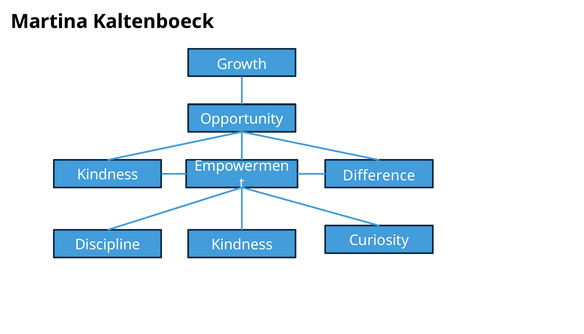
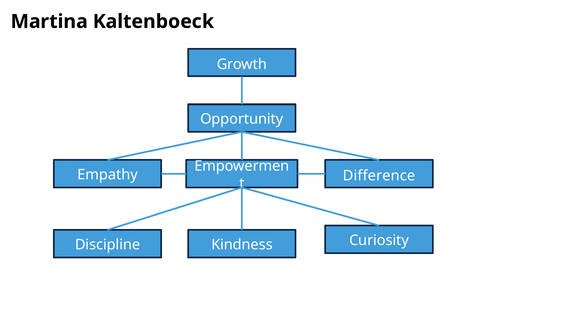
Kindness at (108, 175): Kindness -> Empathy
